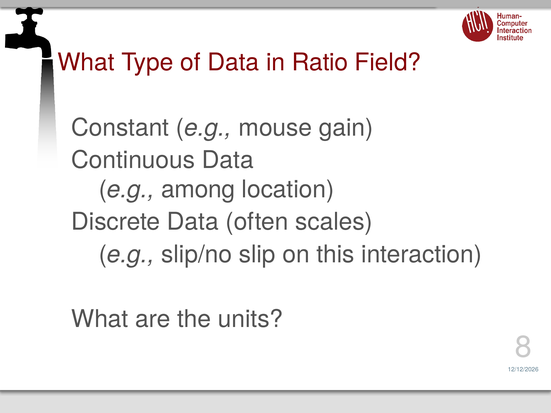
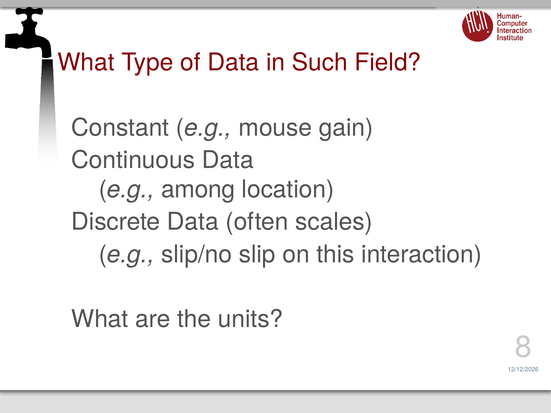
Ratio: Ratio -> Such
